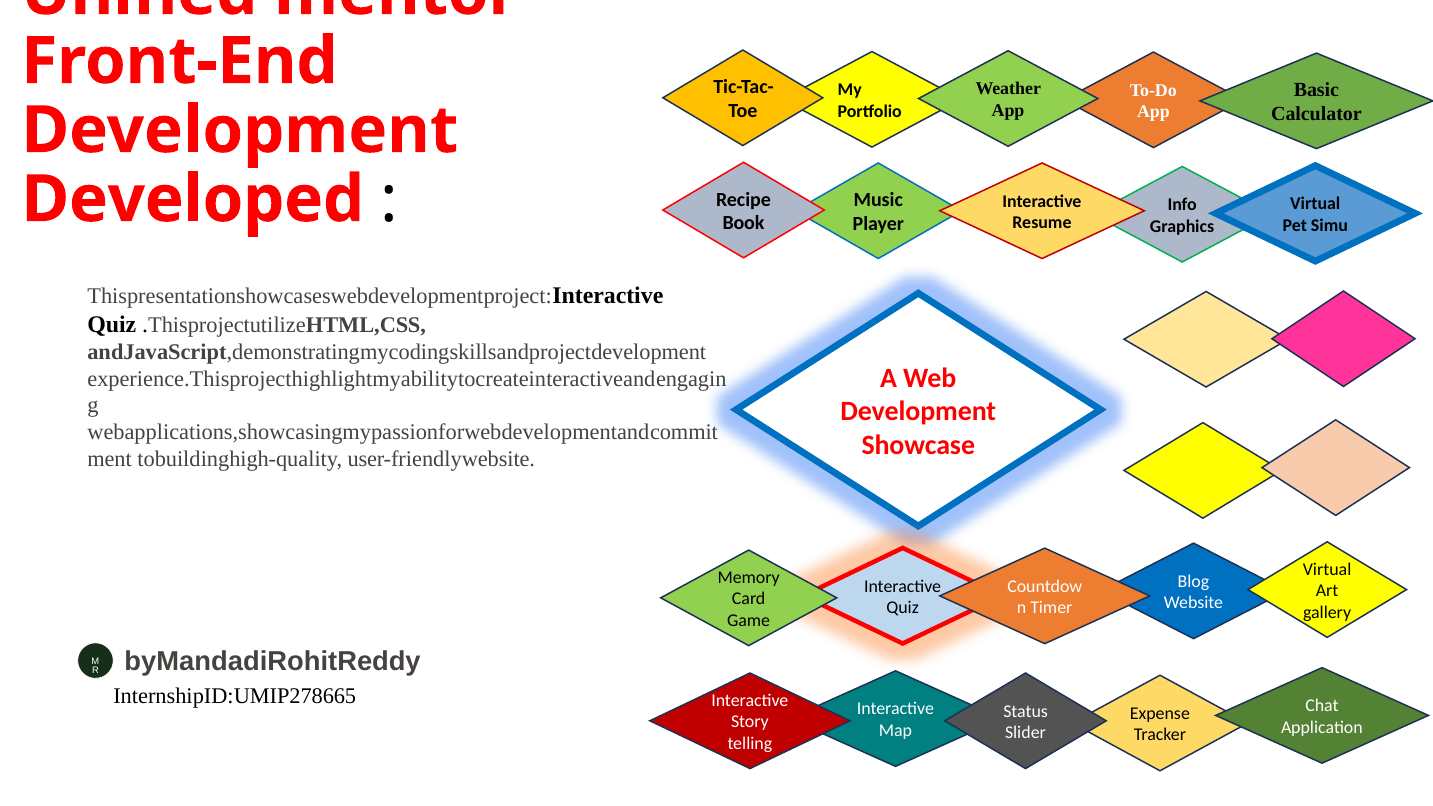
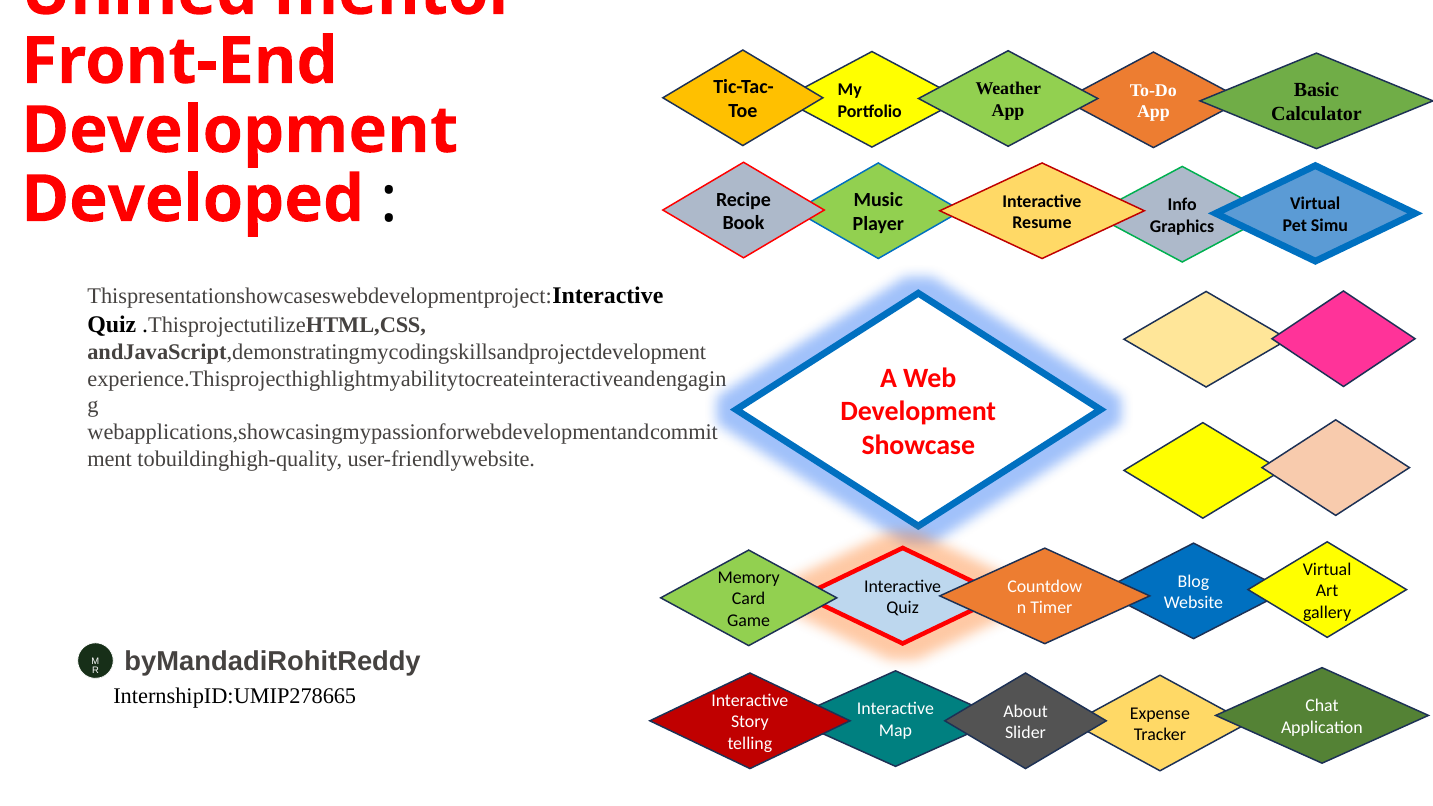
Status: Status -> About
